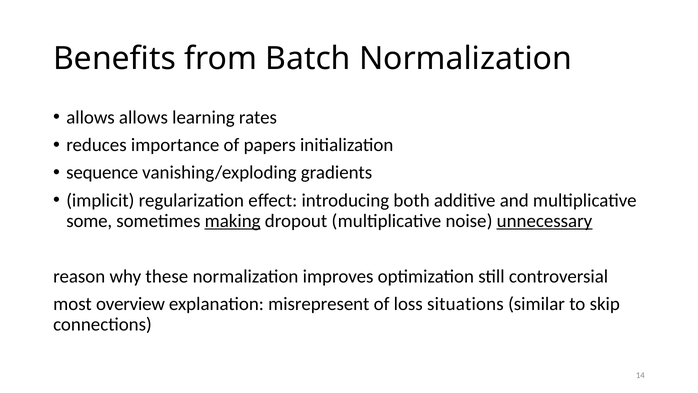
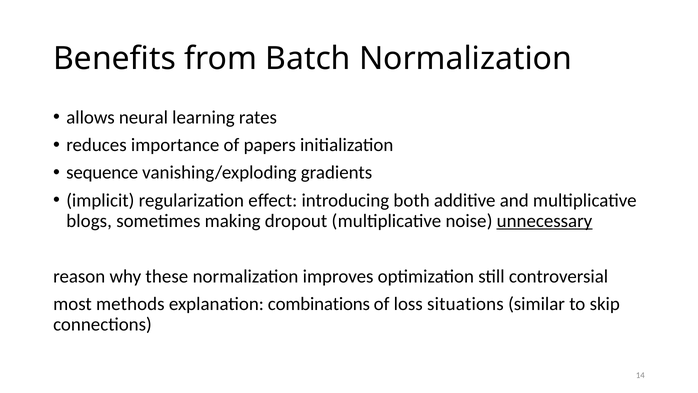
allows allows: allows -> neural
some: some -> blogs
making underline: present -> none
overview: overview -> methods
misrepresent: misrepresent -> combinations
